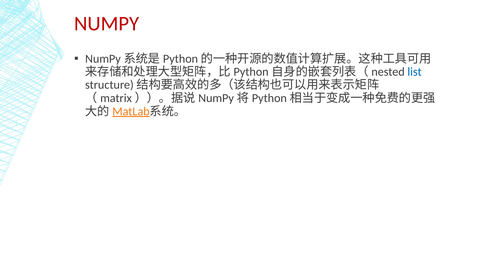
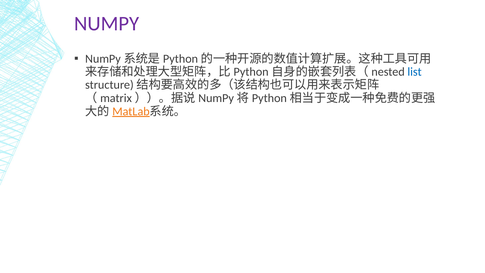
NUMPY colour: red -> purple
